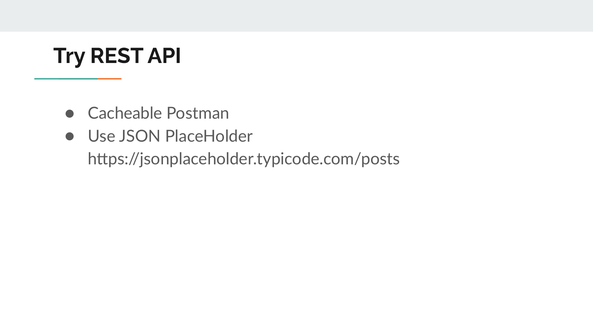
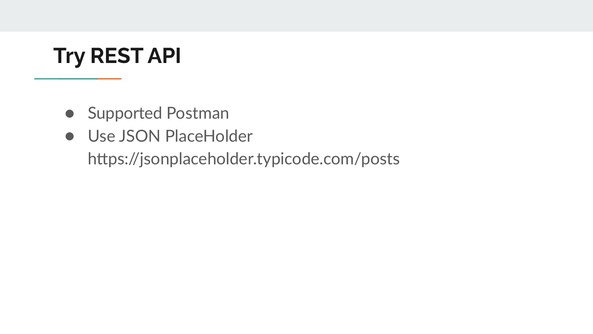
Cacheable: Cacheable -> Supported
